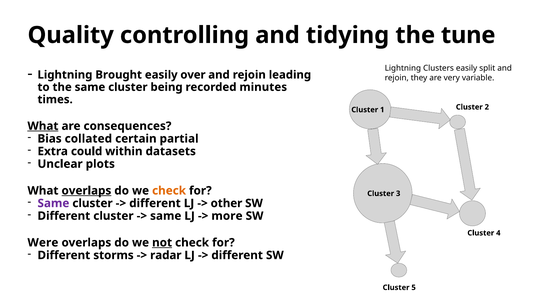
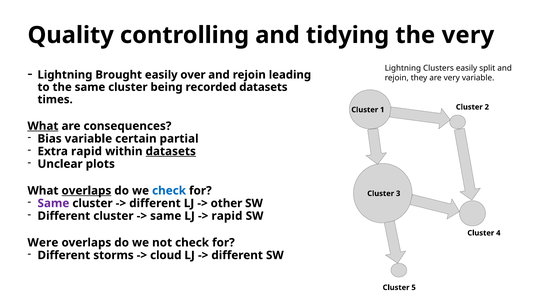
the tune: tune -> very
recorded minutes: minutes -> datasets
Bias collated: collated -> variable
Extra could: could -> rapid
datasets at (171, 151) underline: none -> present
check at (169, 191) colour: orange -> blue
more at (227, 216): more -> rapid
not underline: present -> none
radar: radar -> cloud
